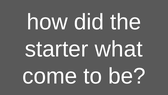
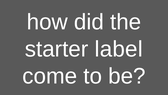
what: what -> label
